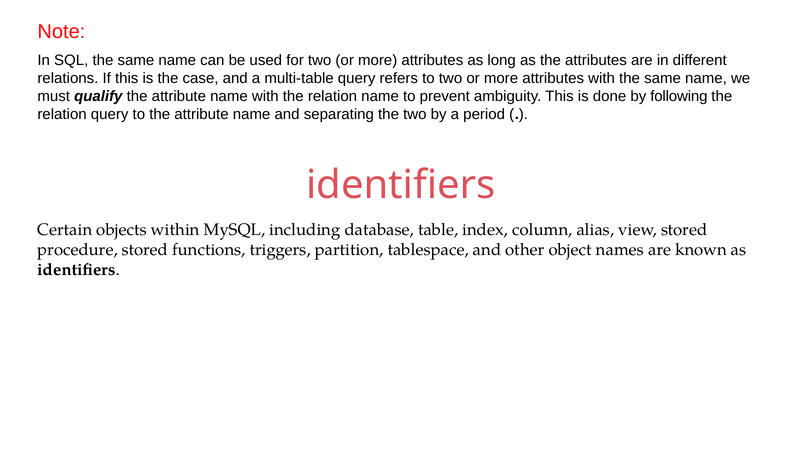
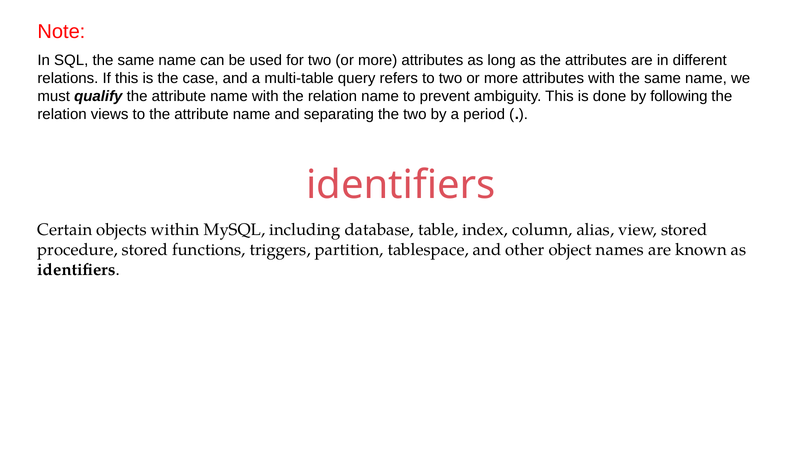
relation query: query -> views
